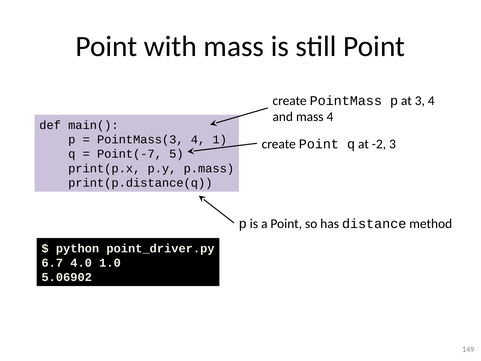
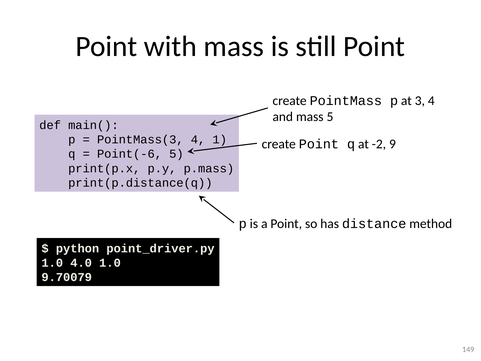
mass 4: 4 -> 5
-2 3: 3 -> 9
Point(-7: Point(-7 -> Point(-6
6.7 at (52, 263): 6.7 -> 1.0
5.06902: 5.06902 -> 9.70079
